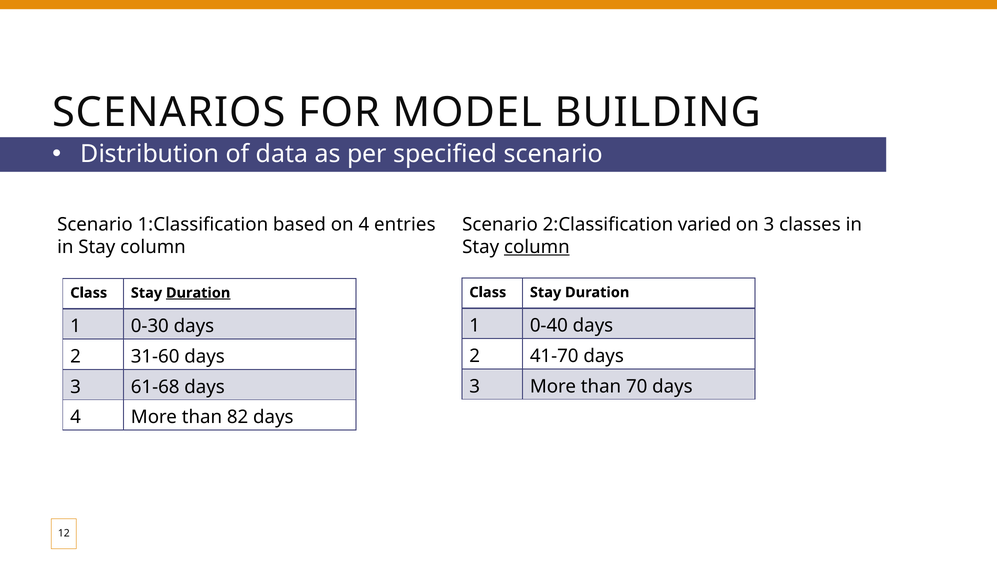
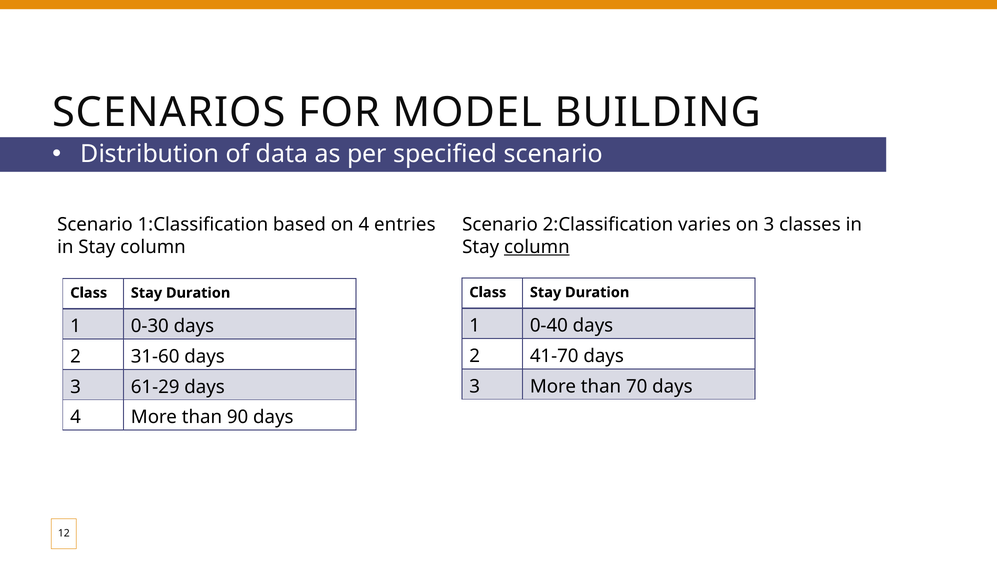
varied: varied -> varies
Duration at (198, 293) underline: present -> none
61-68: 61-68 -> 61-29
82: 82 -> 90
